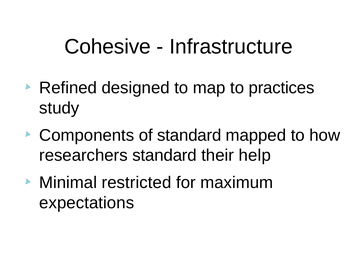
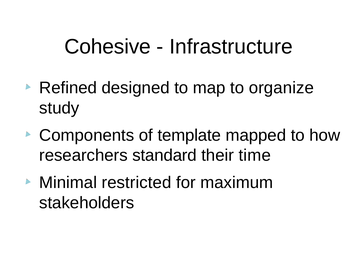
practices: practices -> organize
of standard: standard -> template
help: help -> time
expectations: expectations -> stakeholders
